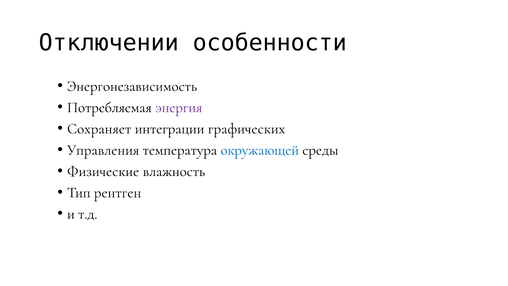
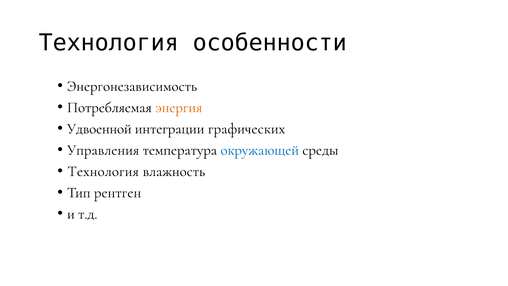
Отключении at (109, 43): Отключении -> Технология
энергия colour: purple -> orange
Сохраняет: Сохраняет -> Удвоенной
Физические at (103, 171): Физические -> Технология
